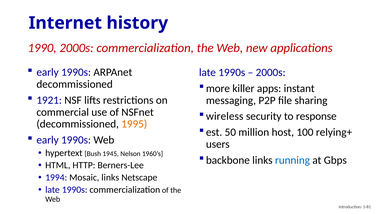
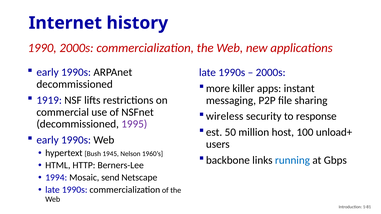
1921: 1921 -> 1919
1995 colour: orange -> purple
relying+: relying+ -> unload+
Mosaic links: links -> send
